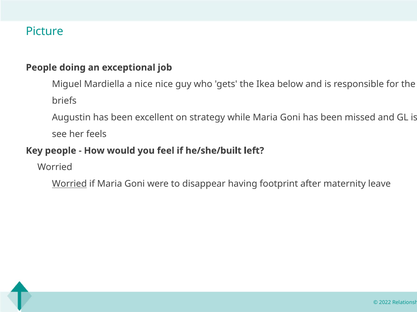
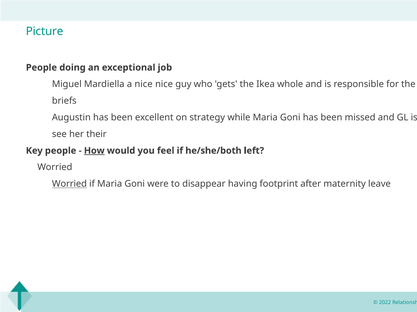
below: below -> whole
feels: feels -> their
How underline: none -> present
he/she/built: he/she/built -> he/she/both
